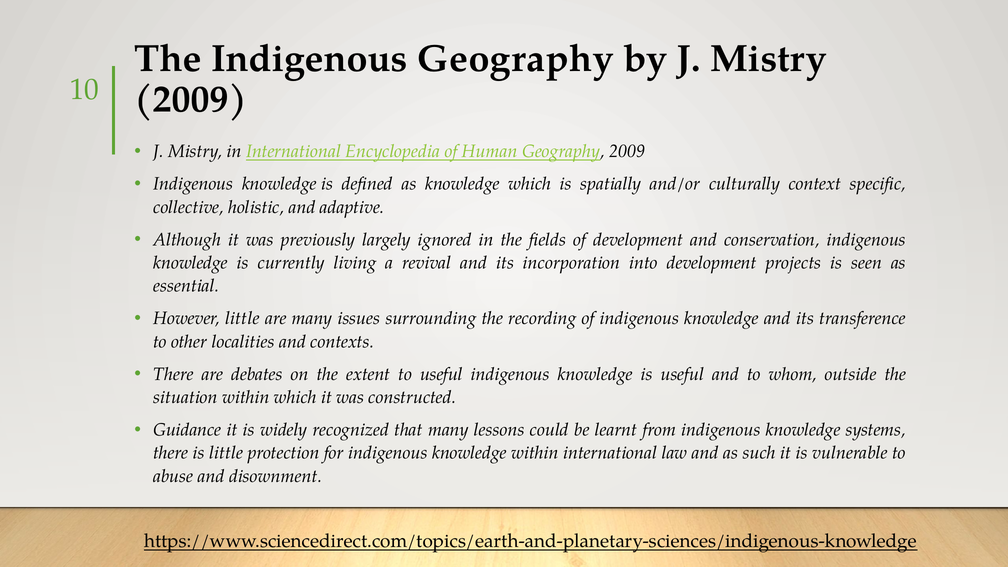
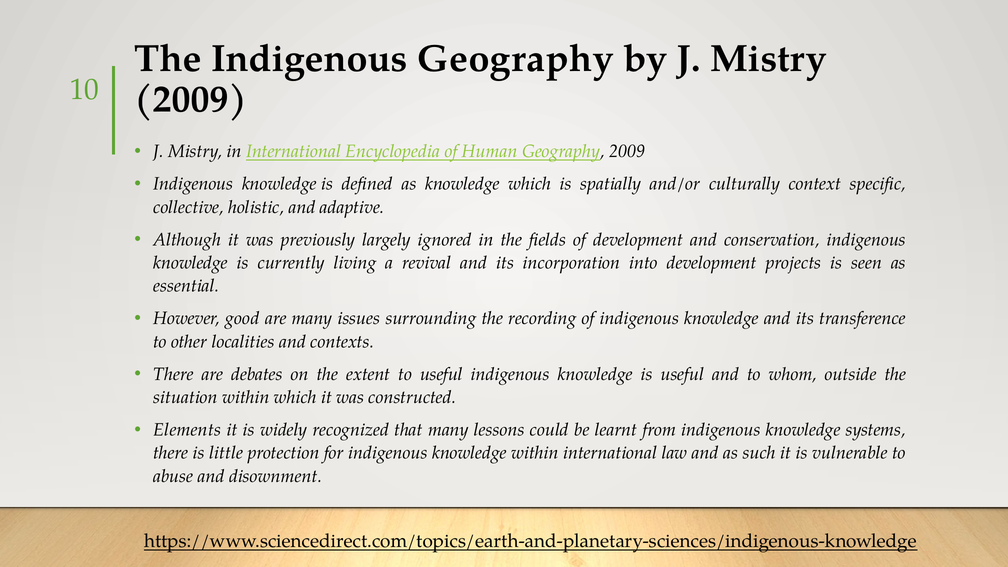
However little: little -> good
Guidance: Guidance -> Elements
